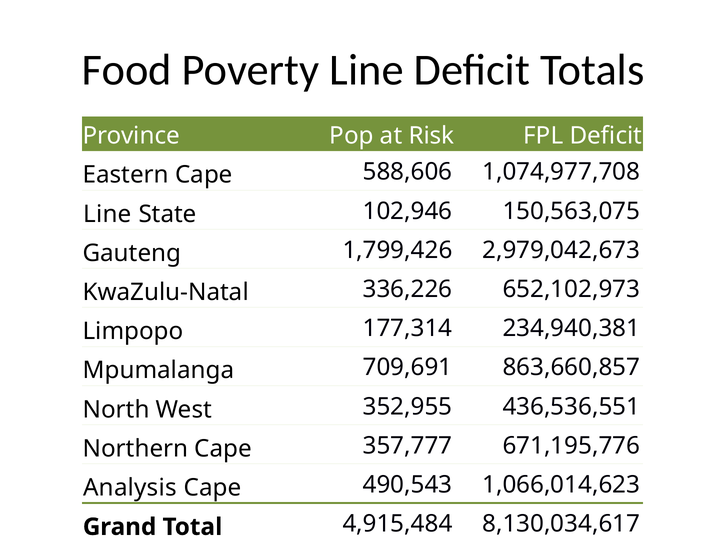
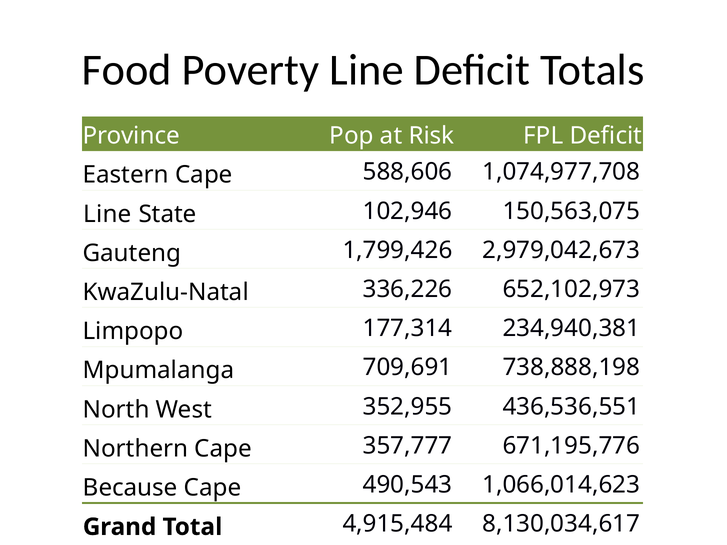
863,660,857: 863,660,857 -> 738,888,198
Analysis: Analysis -> Because
